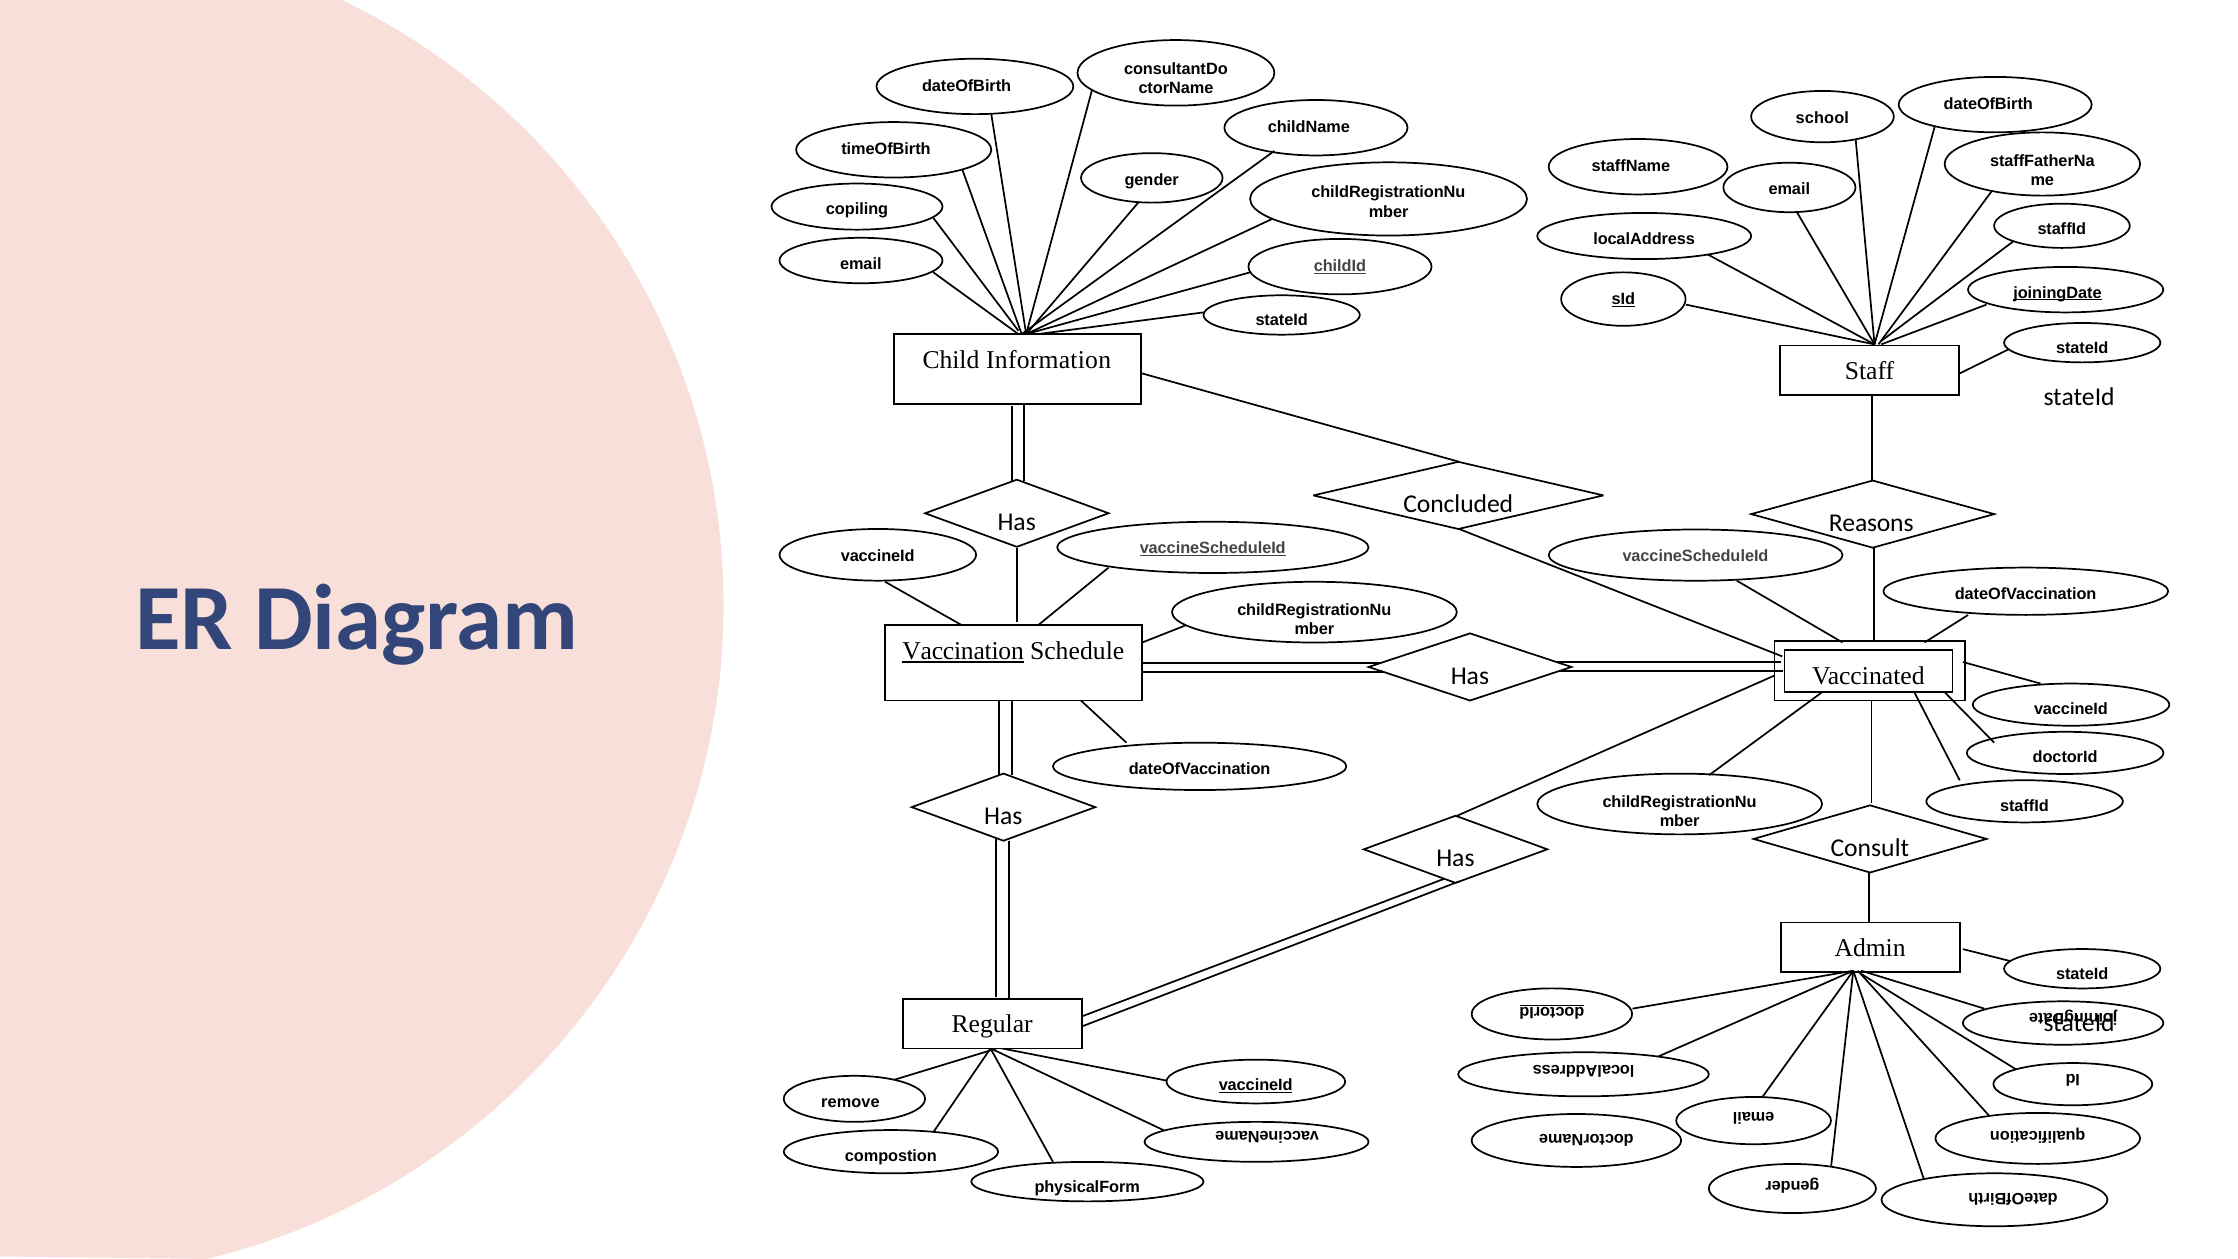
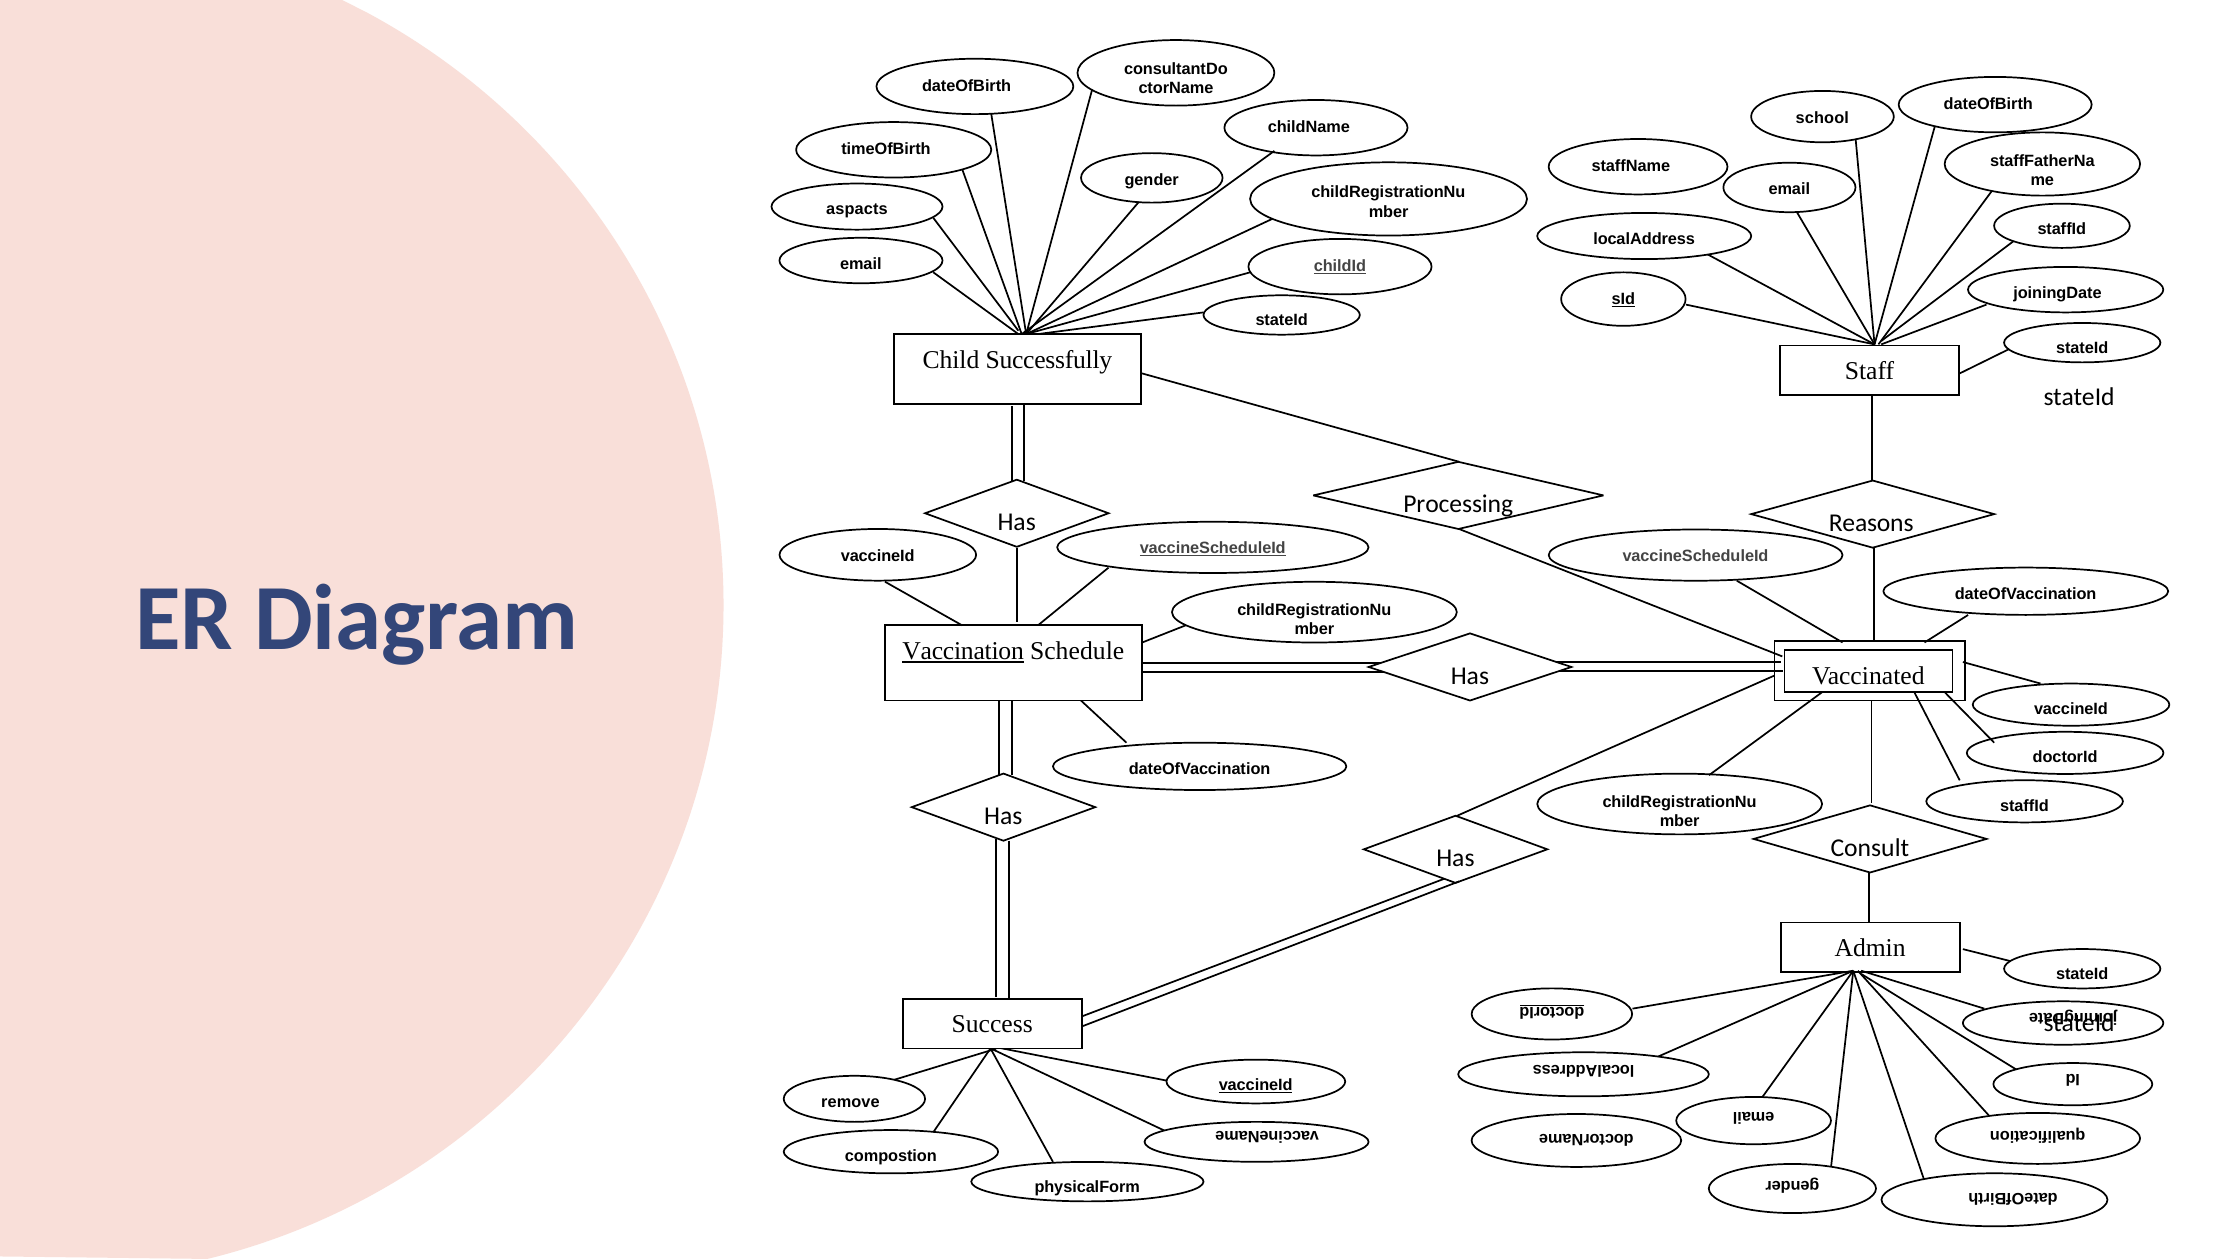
copiling: copiling -> aspacts
joiningDate underline: present -> none
Information: Information -> Successfully
Concluded: Concluded -> Processing
Regular: Regular -> Success
